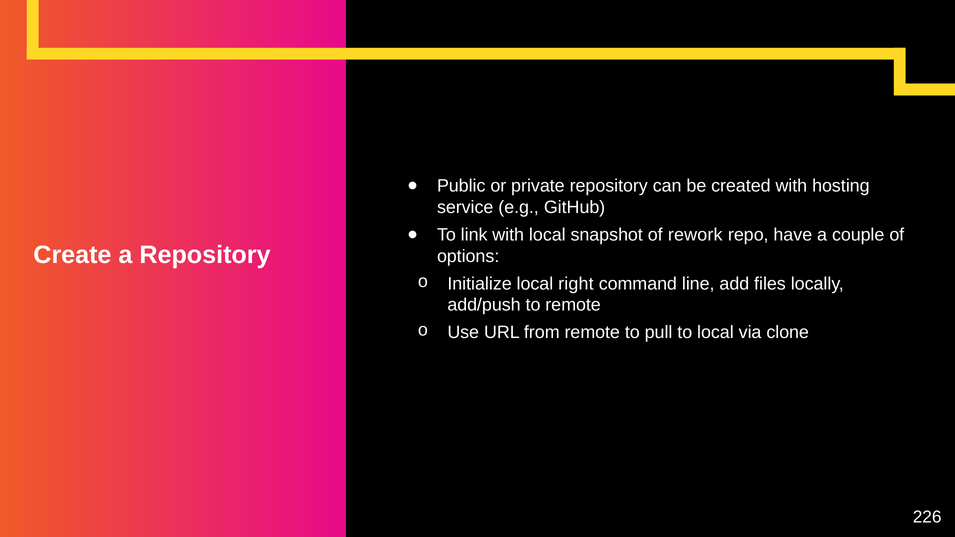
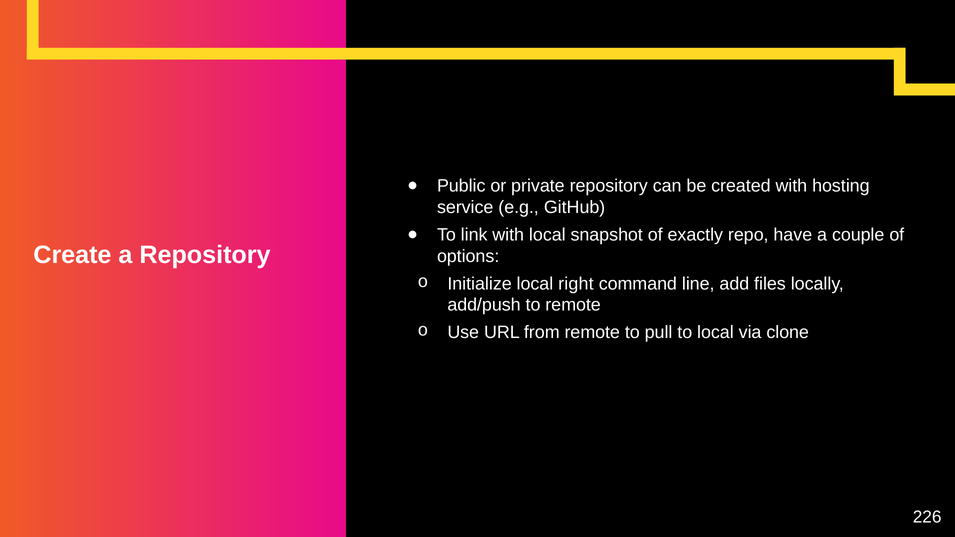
rework: rework -> exactly
